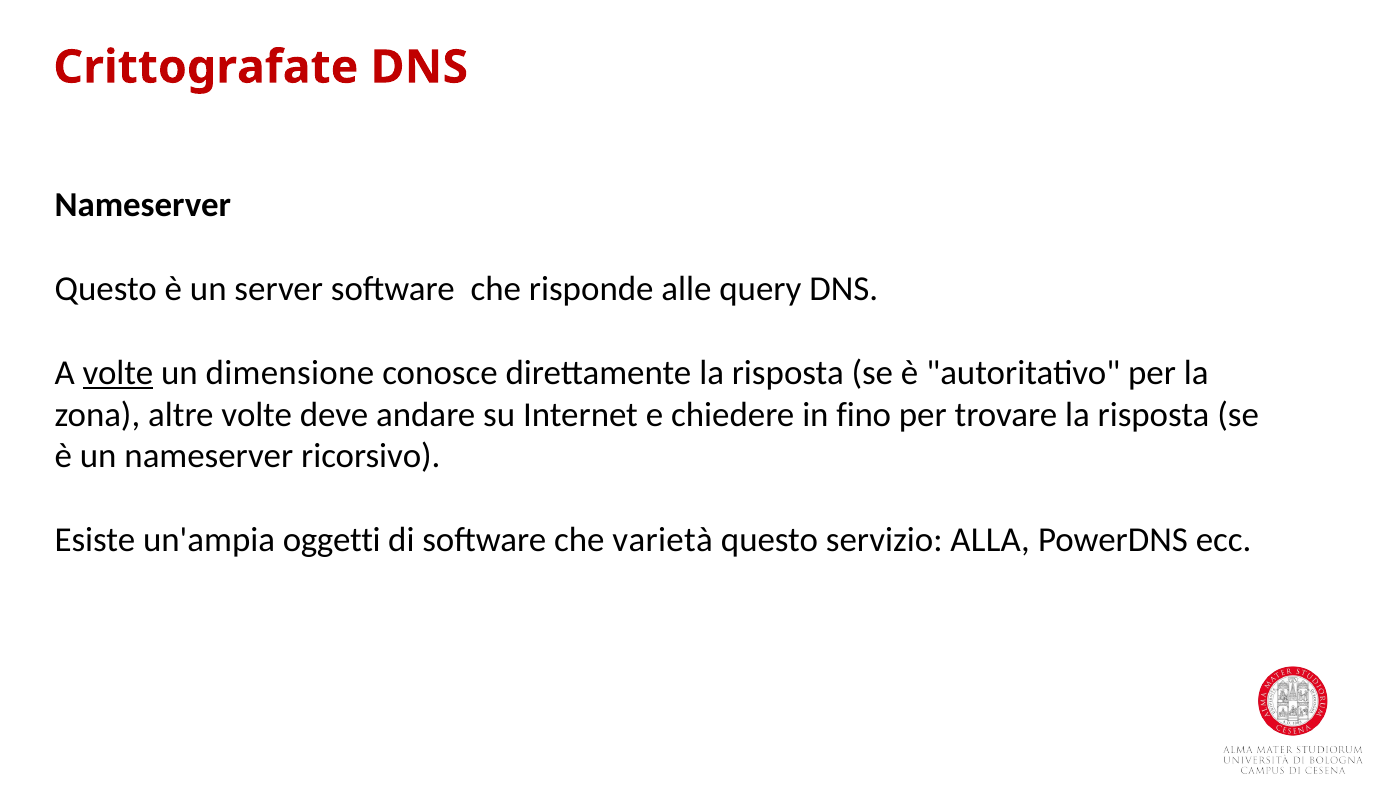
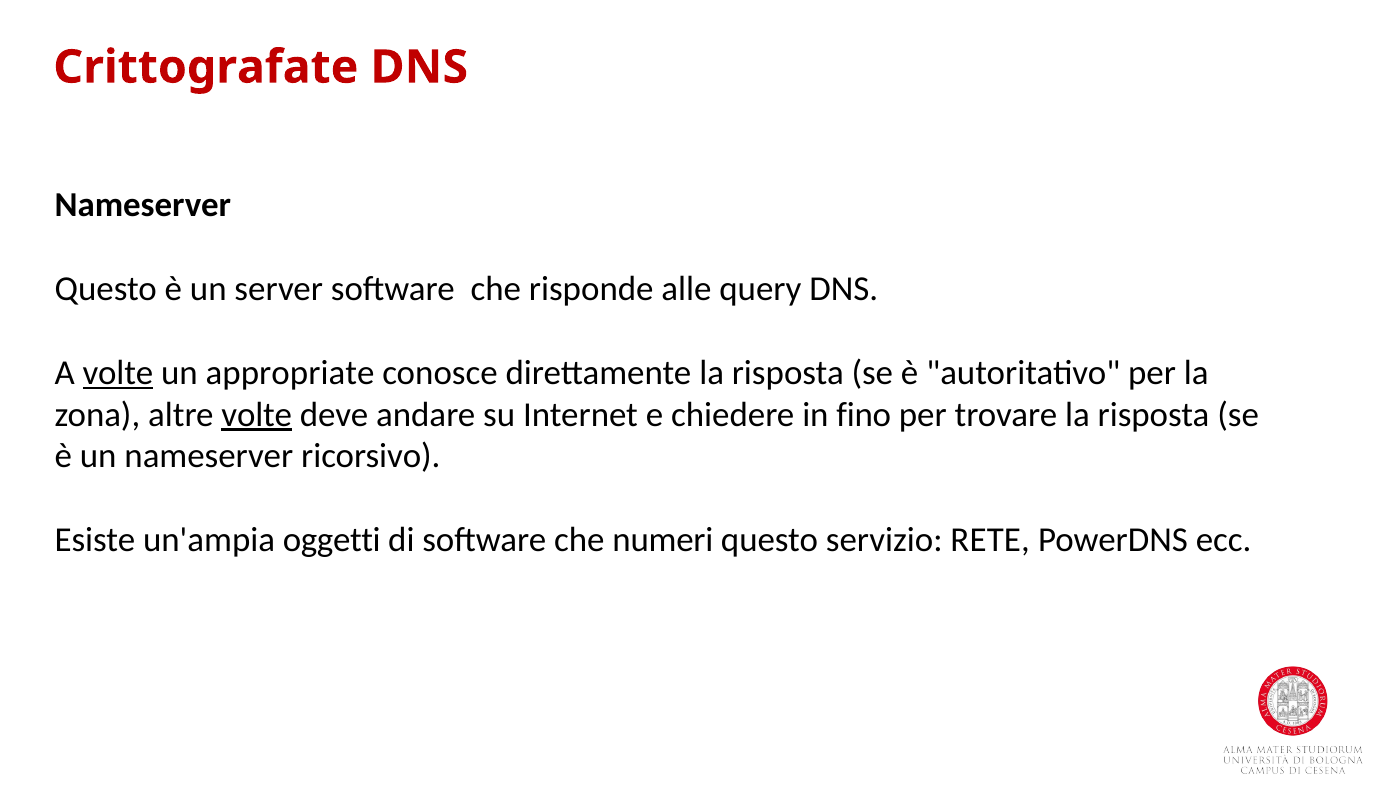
dimensione: dimensione -> appropriate
volte at (257, 414) underline: none -> present
varietà: varietà -> numeri
ALLA: ALLA -> RETE
